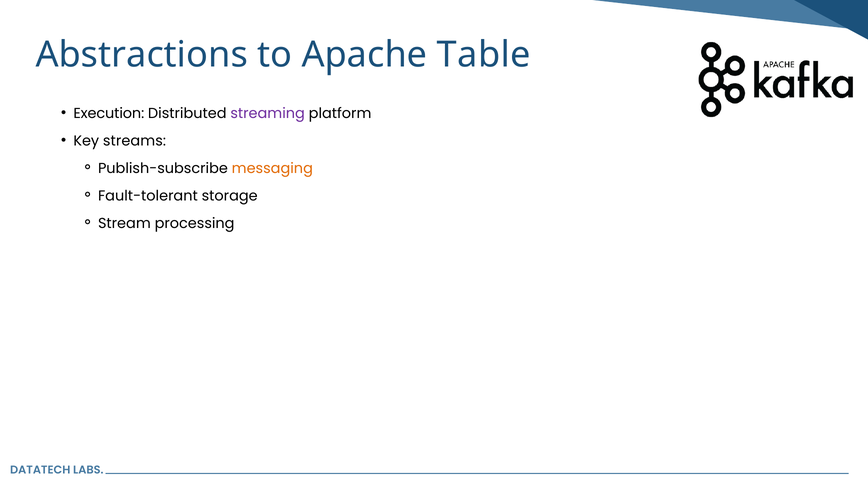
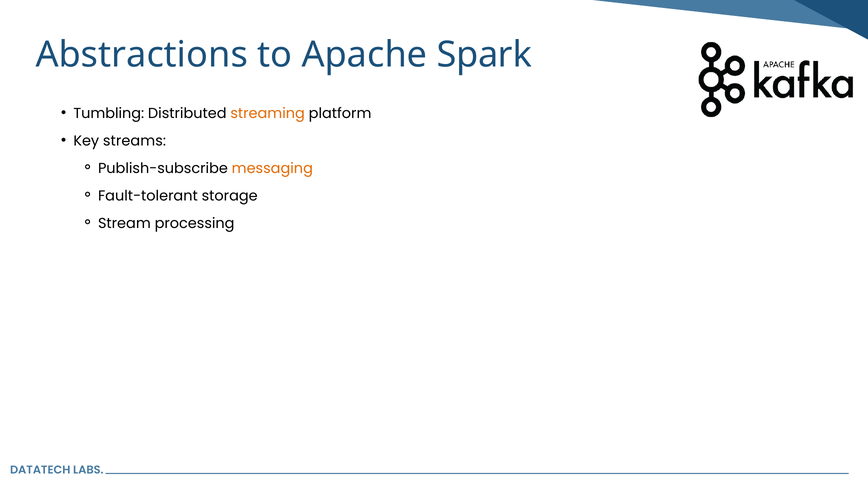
Table: Table -> Spark
Execution: Execution -> Tumbling
streaming colour: purple -> orange
